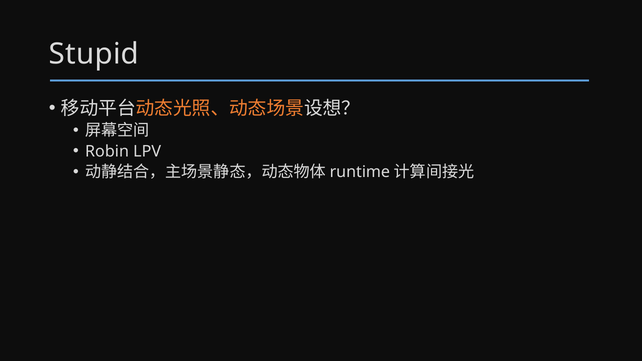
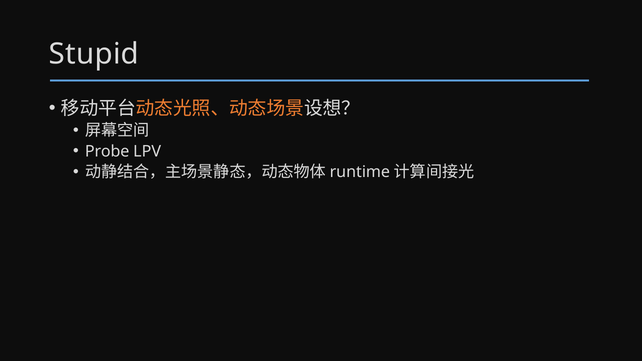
Robin: Robin -> Probe
